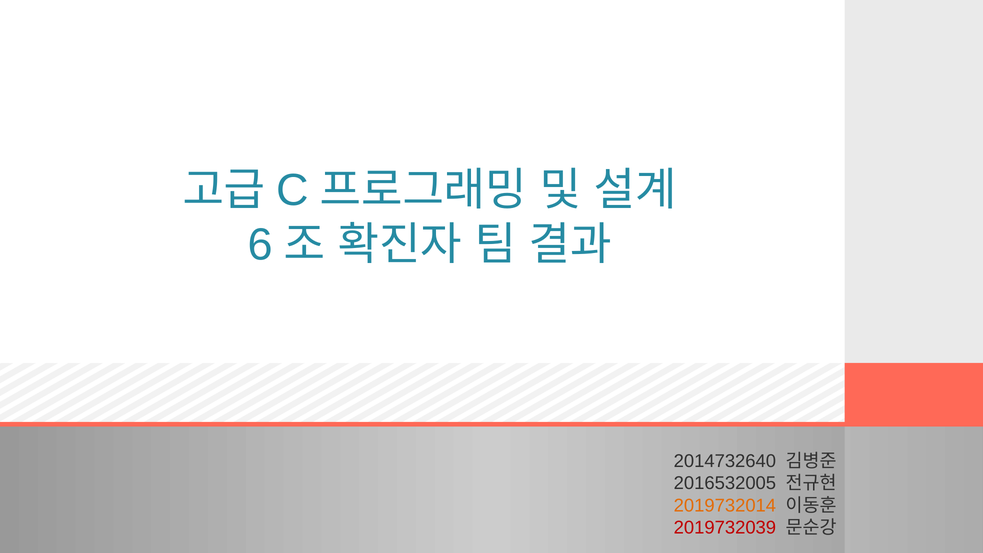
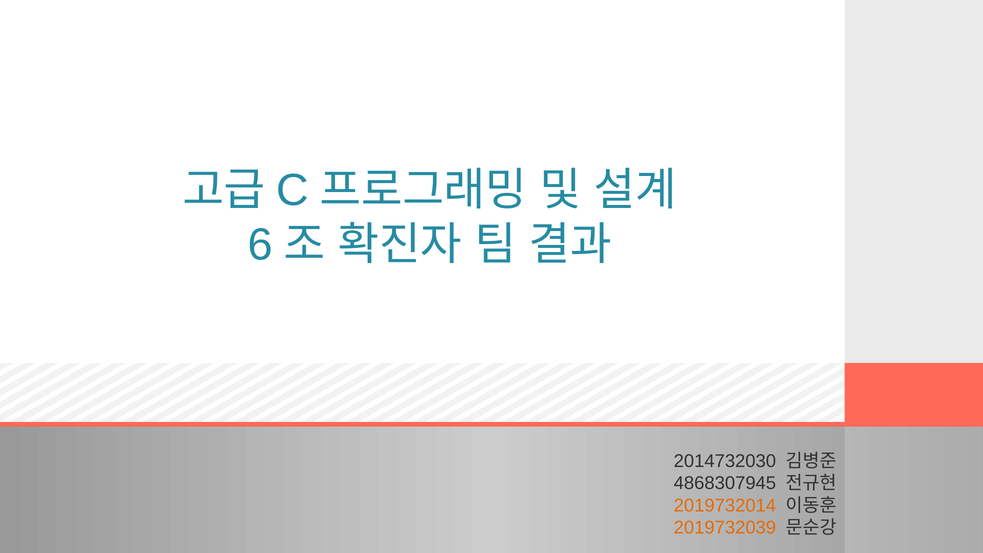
2014732640: 2014732640 -> 2014732030
2016532005: 2016532005 -> 4868307945
2019732039 colour: red -> orange
